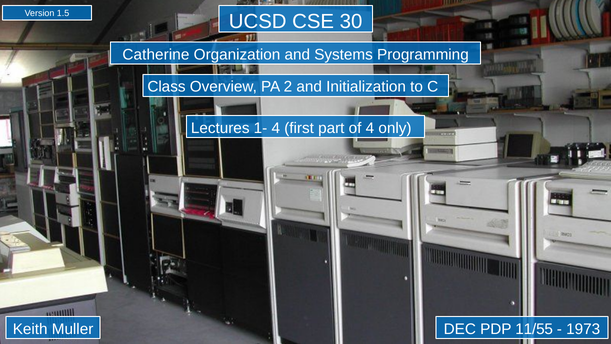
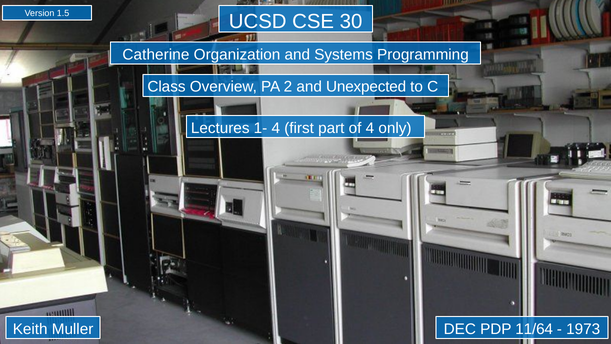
Initialization: Initialization -> Unexpected
11/55: 11/55 -> 11/64
